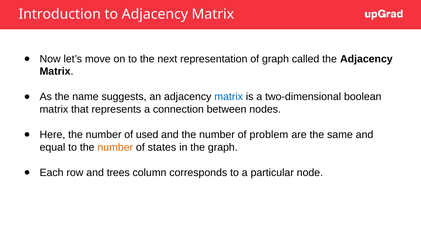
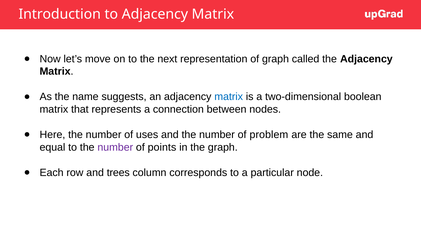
used: used -> uses
number at (115, 147) colour: orange -> purple
states: states -> points
